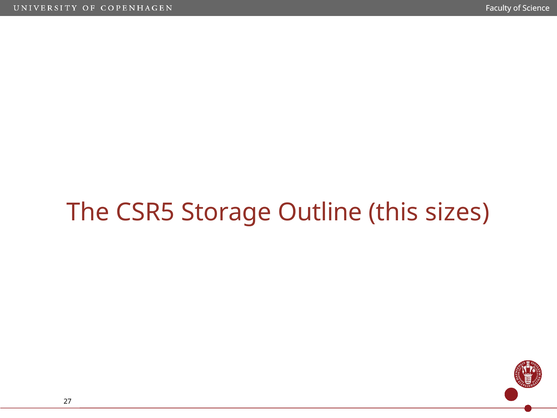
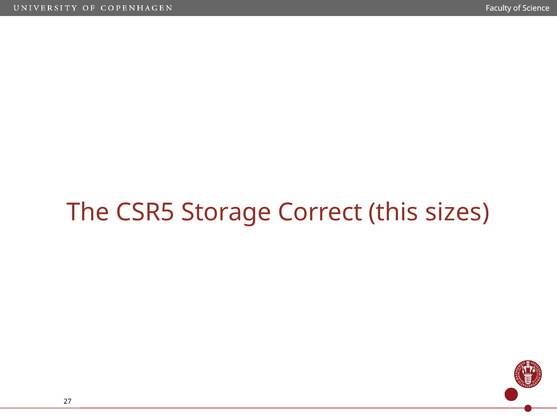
Outline: Outline -> Correct
